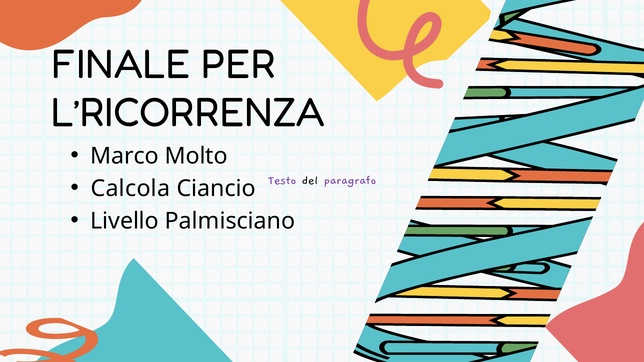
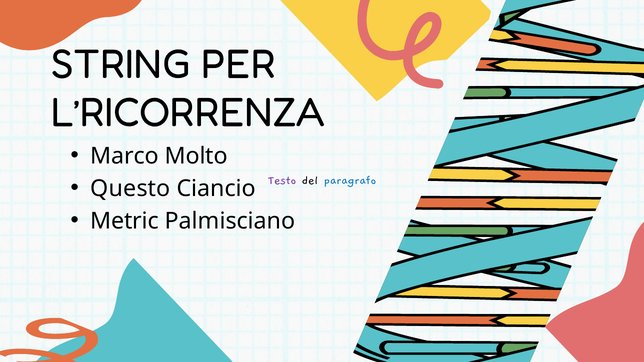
FINALE: FINALE -> STRING
paragrafo colour: purple -> blue
Calcola: Calcola -> Questo
Livello: Livello -> Metric
